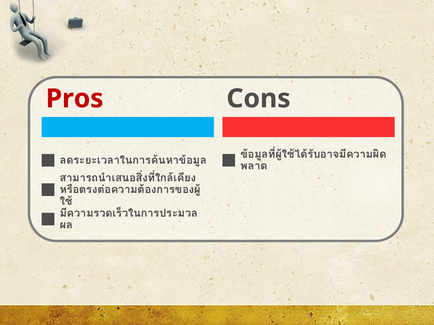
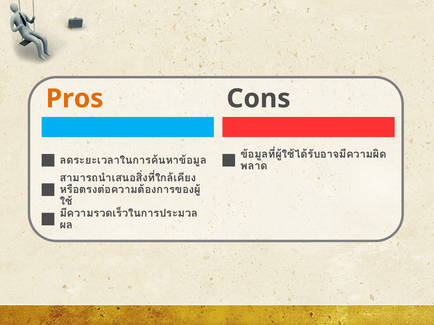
Pros colour: red -> orange
